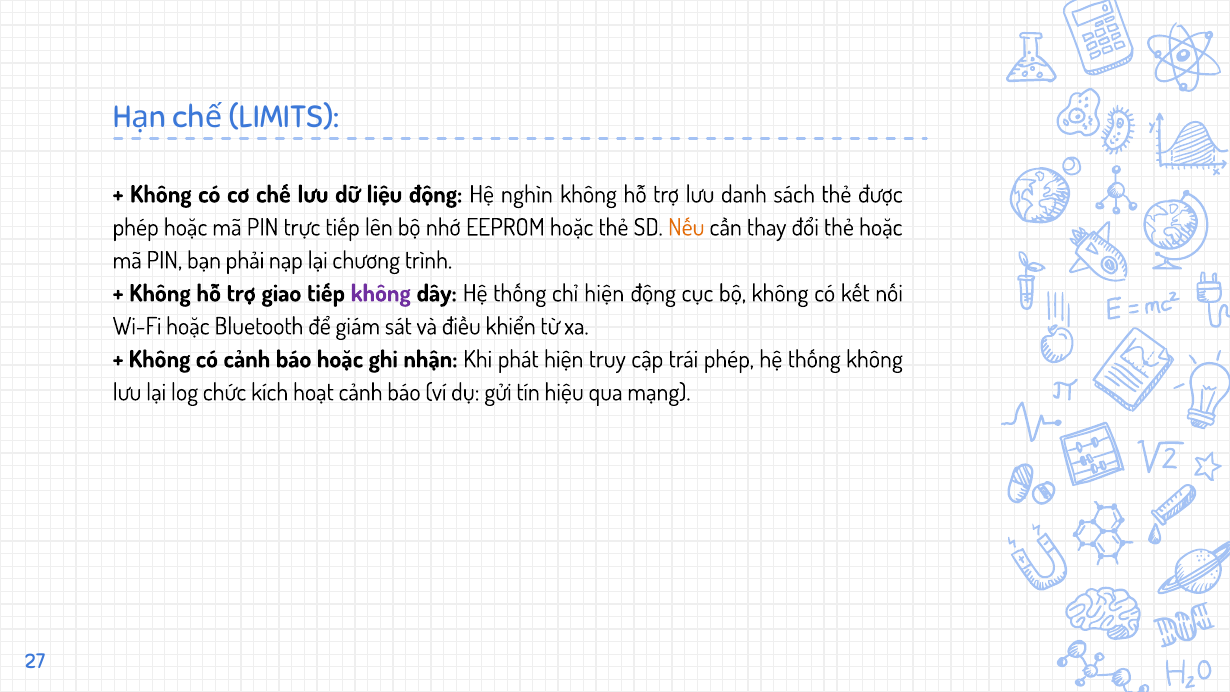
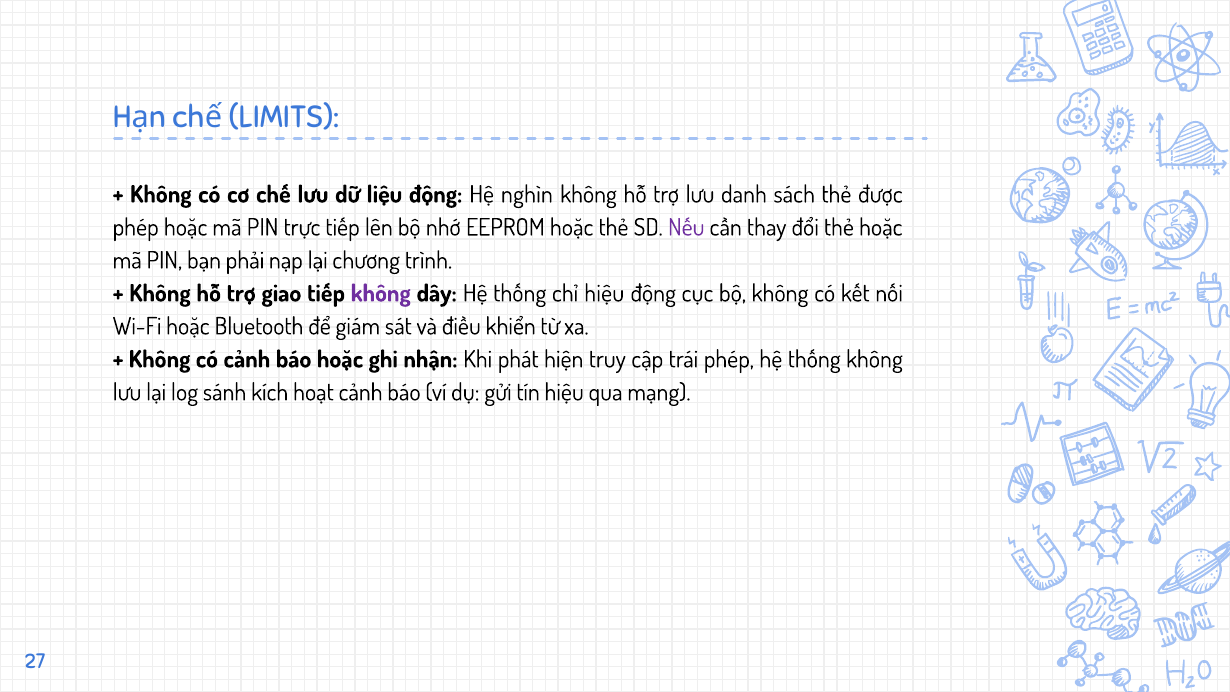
Nếu colour: orange -> purple
chỉ hiện: hiện -> hiệu
chức: chức -> sánh
